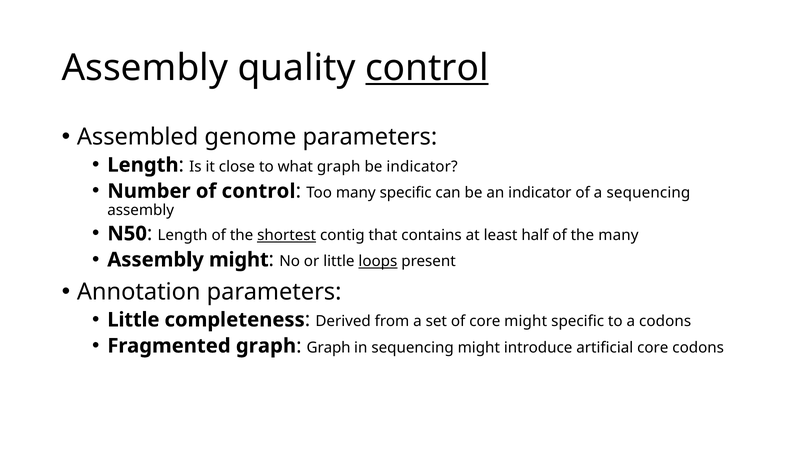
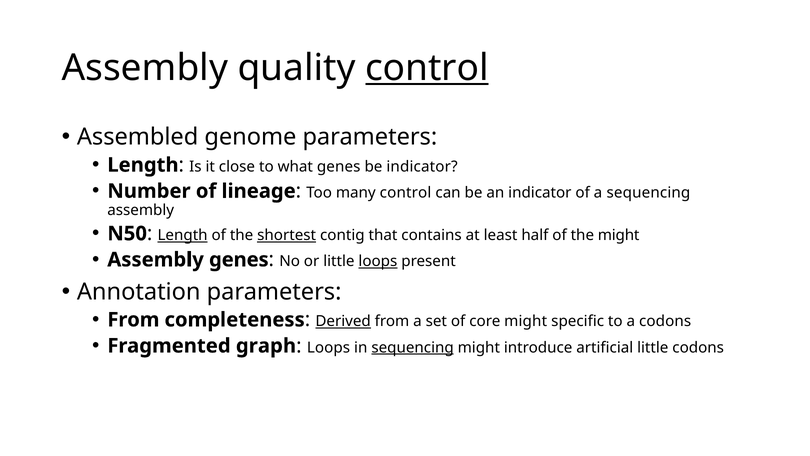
what graph: graph -> genes
of control: control -> lineage
many specific: specific -> control
Length at (183, 235) underline: none -> present
the many: many -> might
Assembly might: might -> genes
Little at (133, 320): Little -> From
Derived underline: none -> present
Graph at (329, 347): Graph -> Loops
sequencing at (413, 347) underline: none -> present
artificial core: core -> little
